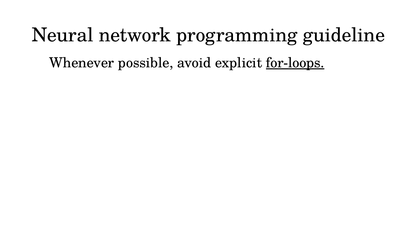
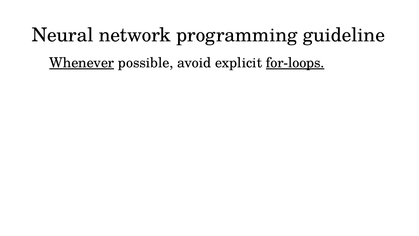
Whenever underline: none -> present
